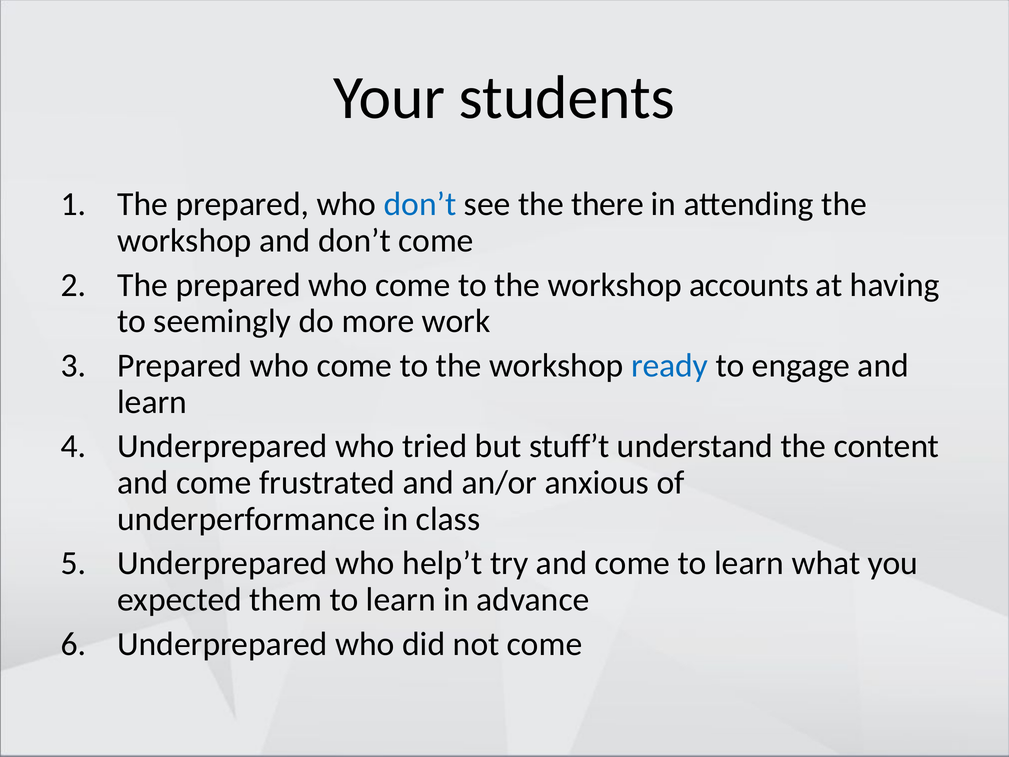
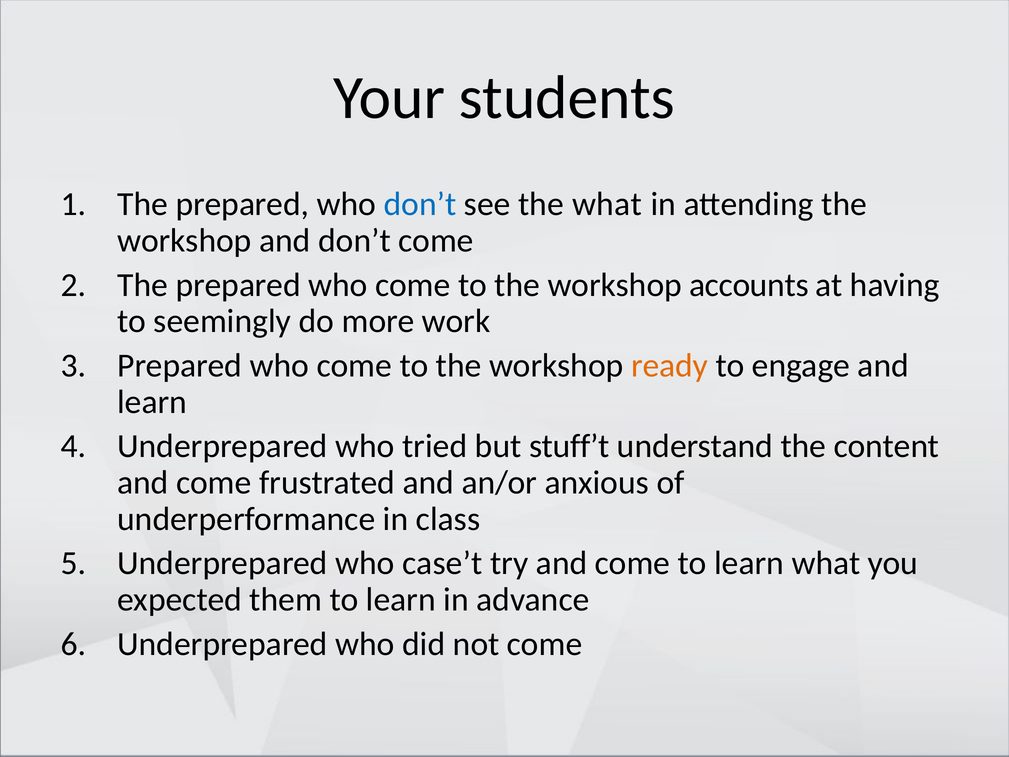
the there: there -> what
ready colour: blue -> orange
help’t: help’t -> case’t
